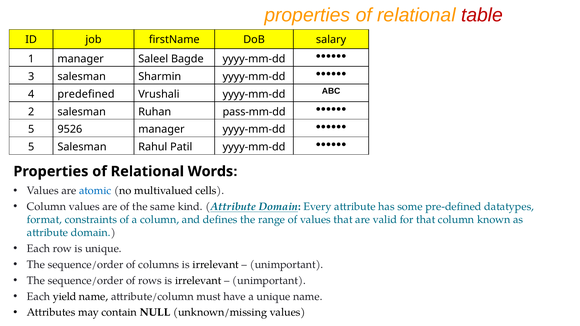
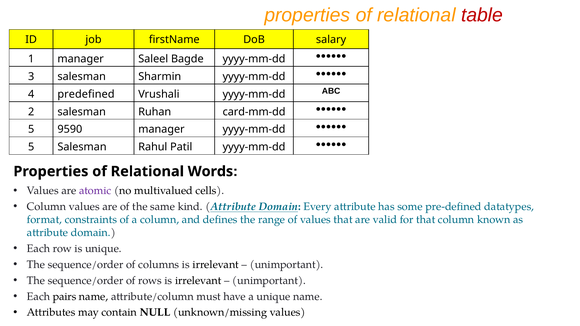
pass-mm-dd: pass-mm-dd -> card-mm-dd
9526: 9526 -> 9590
atomic colour: blue -> purple
yield: yield -> pairs
